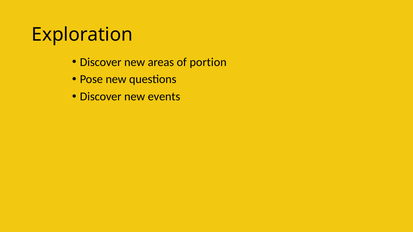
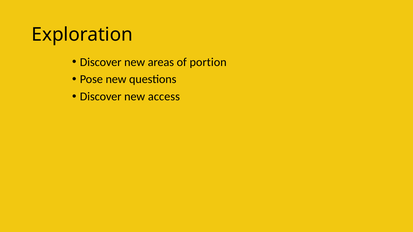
events: events -> access
